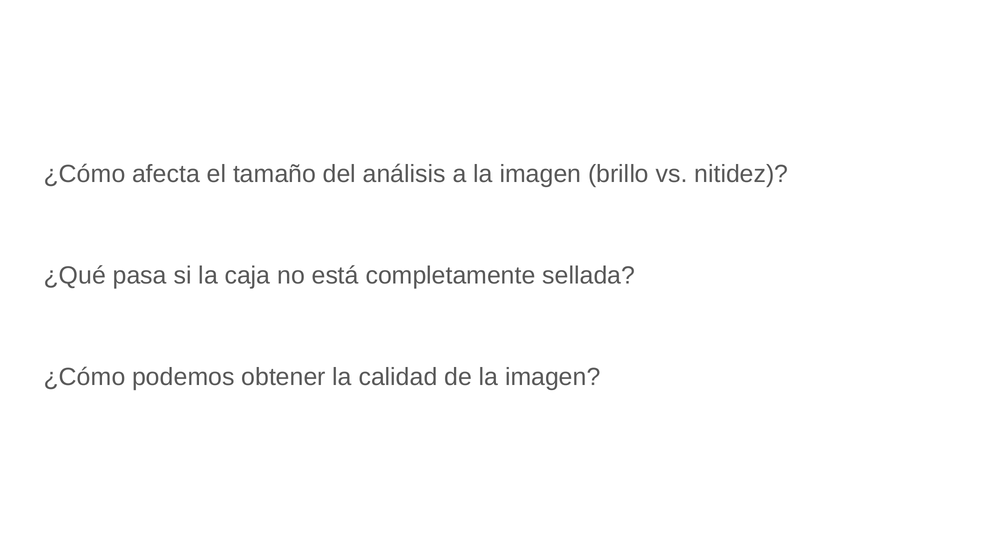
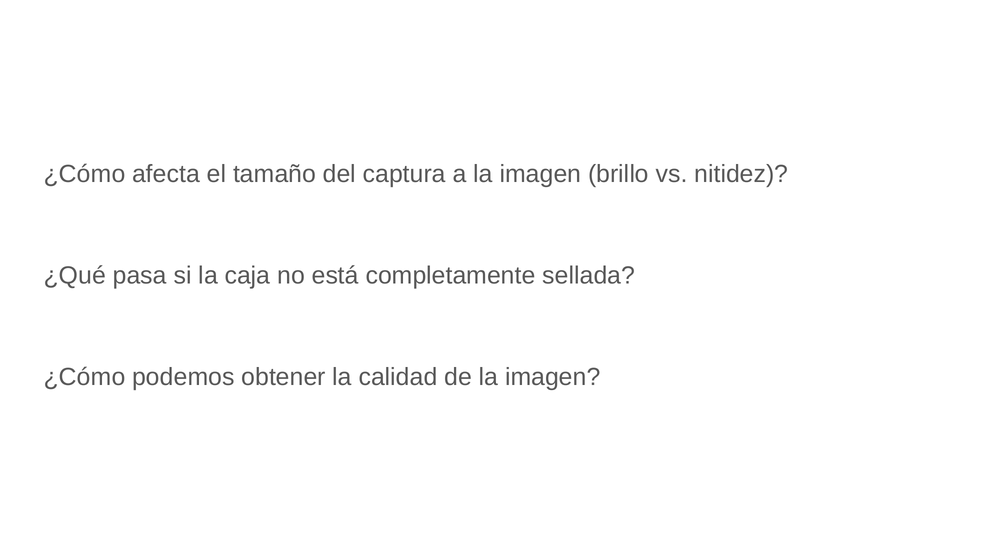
análisis: análisis -> captura
